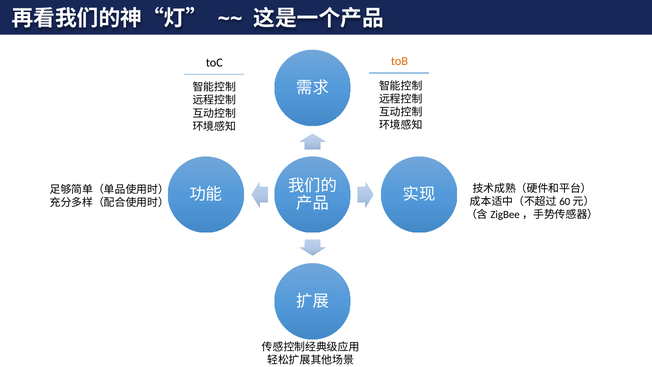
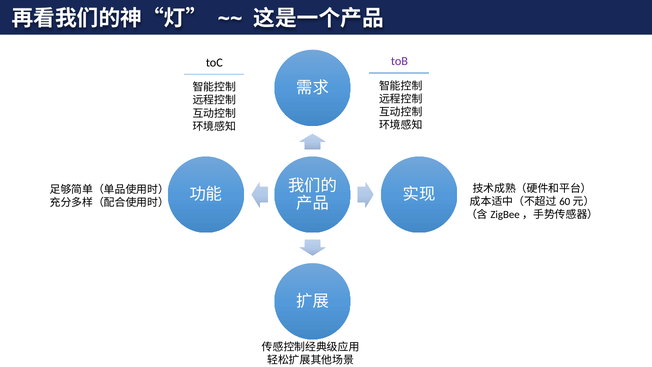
toB colour: orange -> purple
